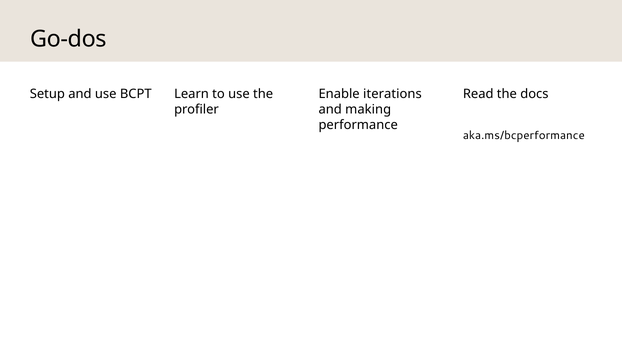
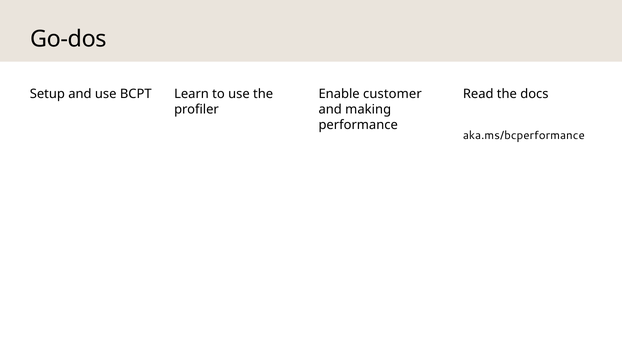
iterations: iterations -> customer
